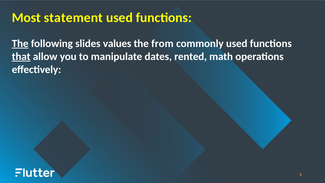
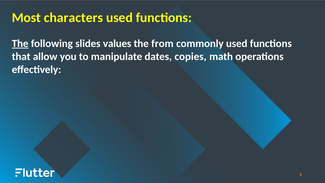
statement: statement -> characters
that underline: present -> none
rented: rented -> copies
